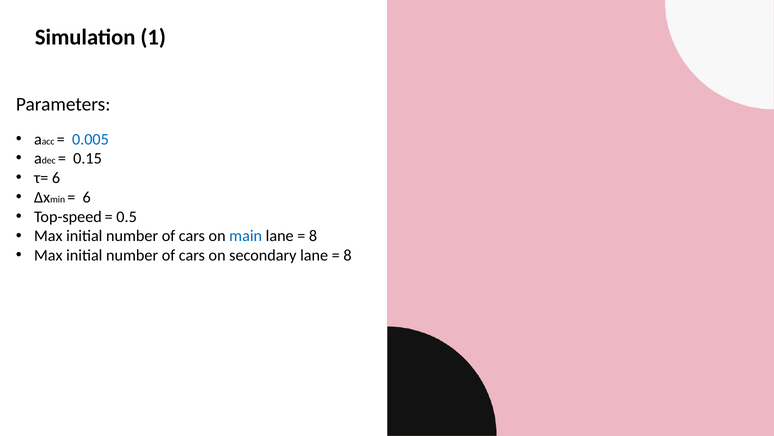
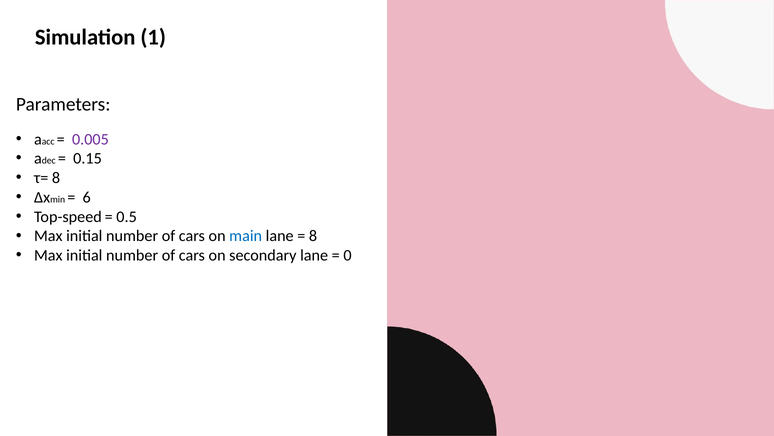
0.005 colour: blue -> purple
τ= 6: 6 -> 8
8 at (347, 255): 8 -> 0
